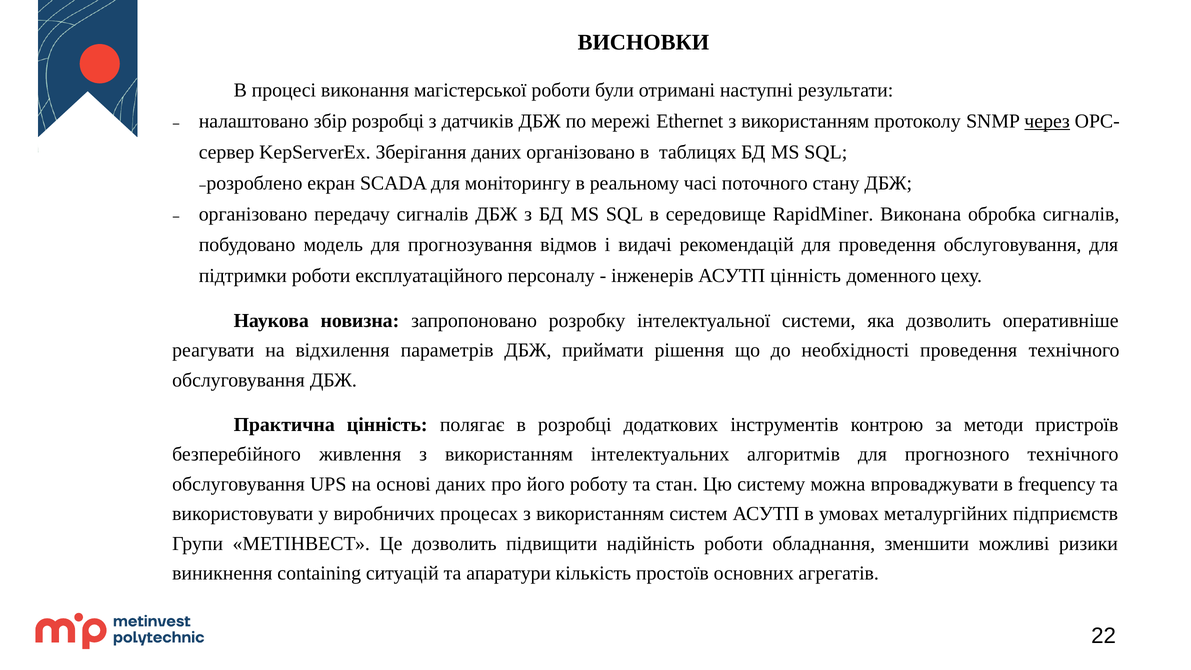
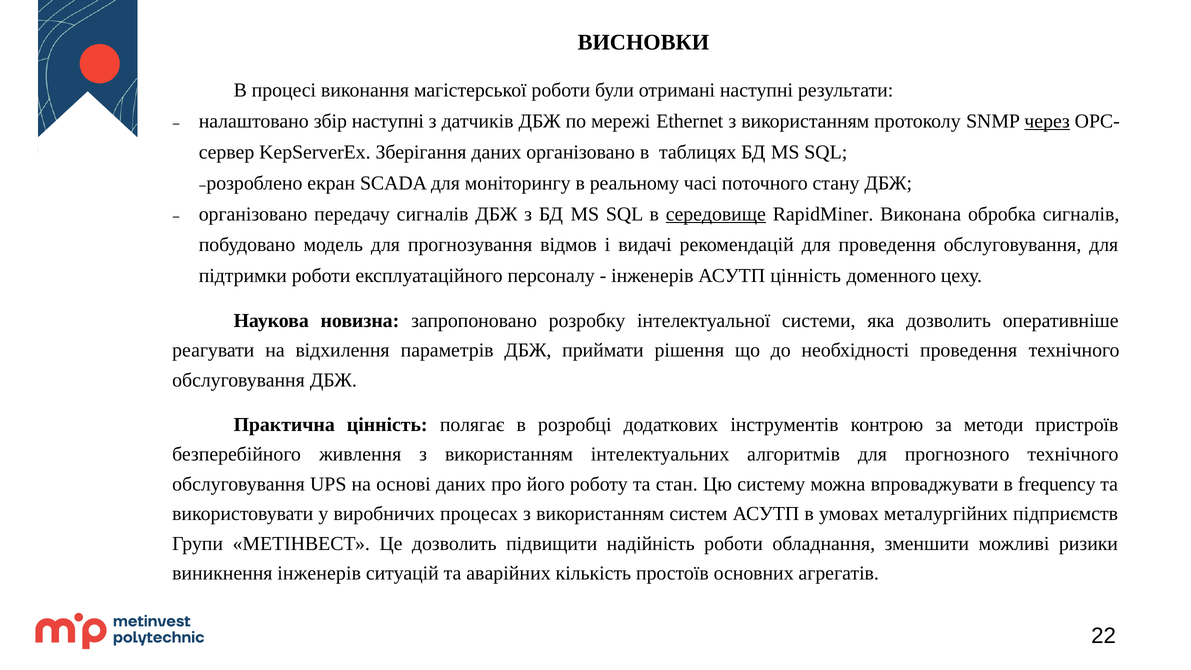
збір розробці: розробці -> наступні
середовище underline: none -> present
виникнення containing: containing -> інженерів
апаратури: апаратури -> аварійних
